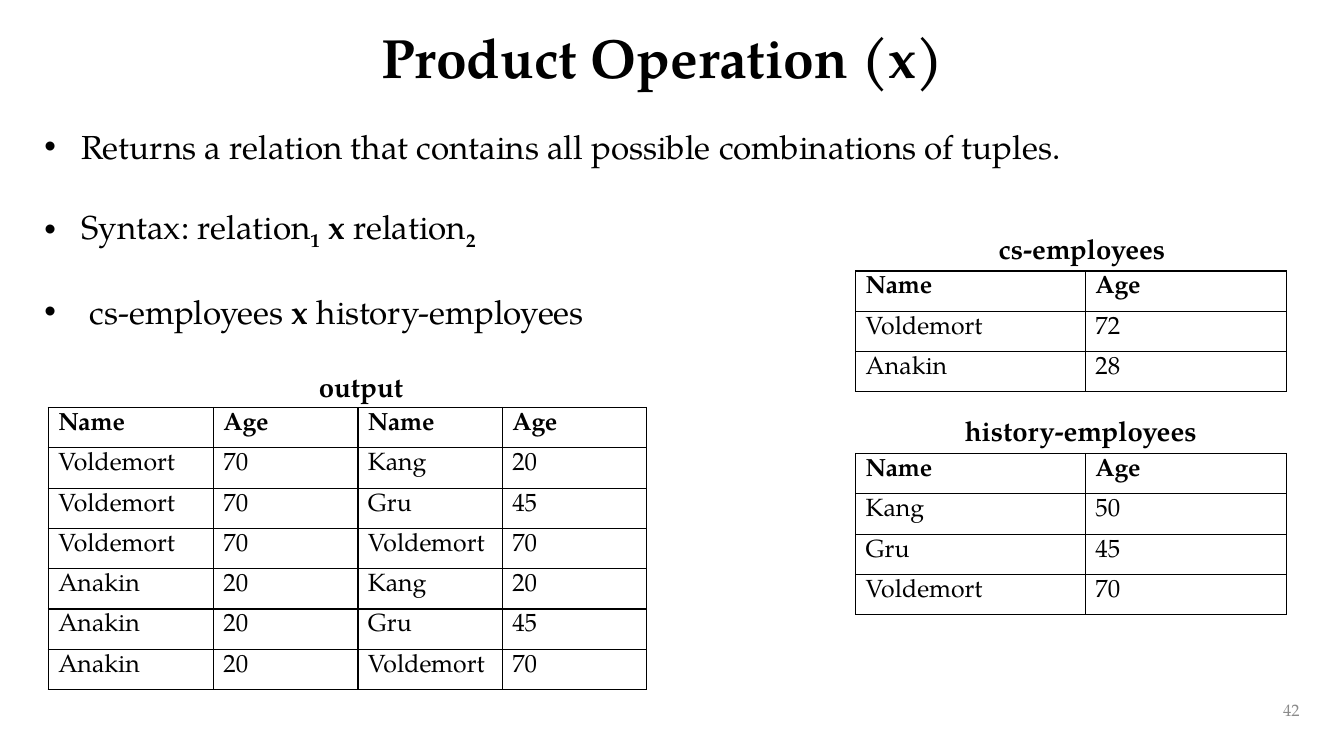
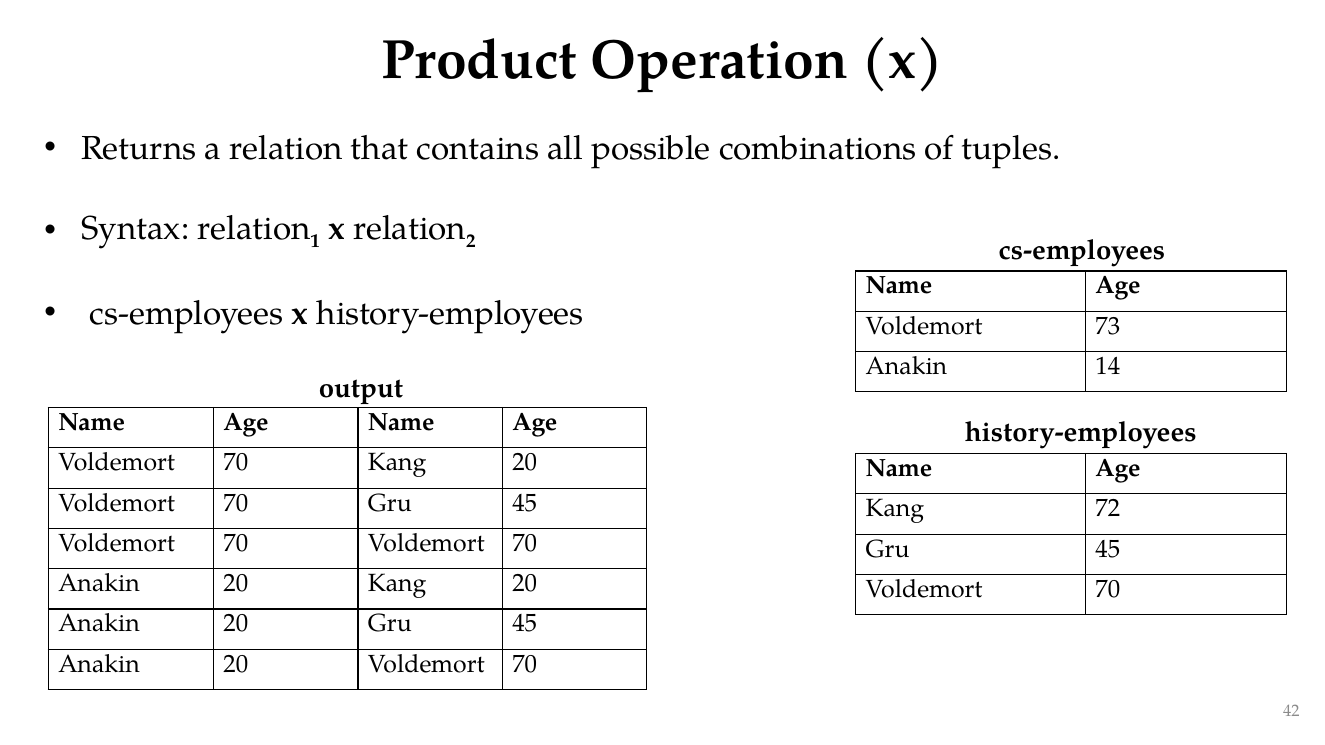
72: 72 -> 73
28: 28 -> 14
50: 50 -> 72
